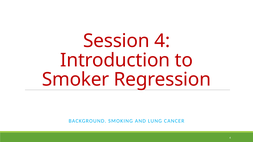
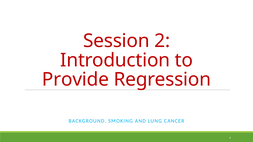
Session 4: 4 -> 2
Smoker: Smoker -> Provide
